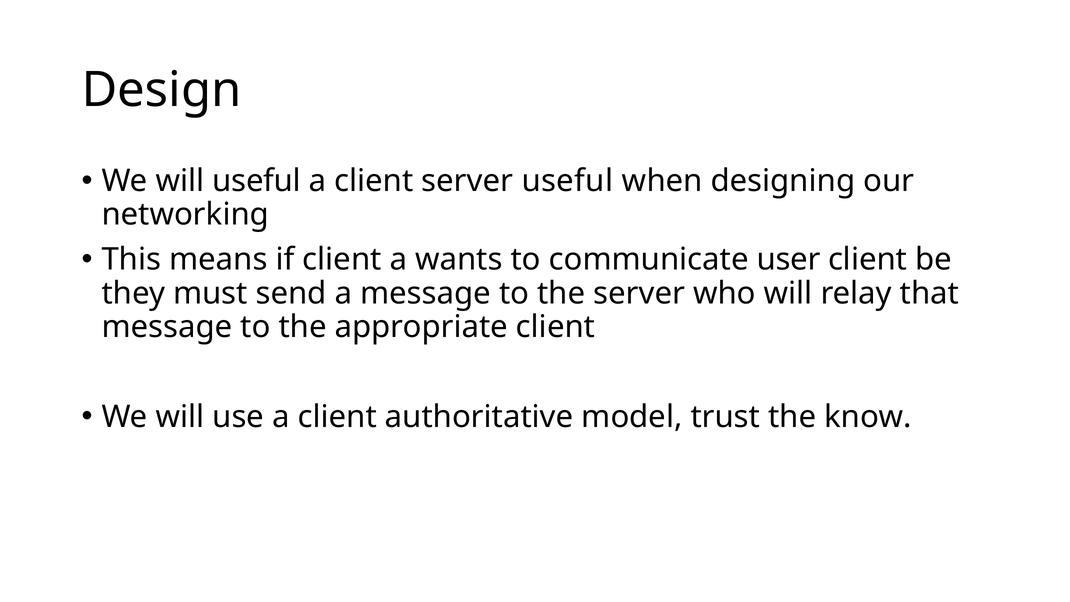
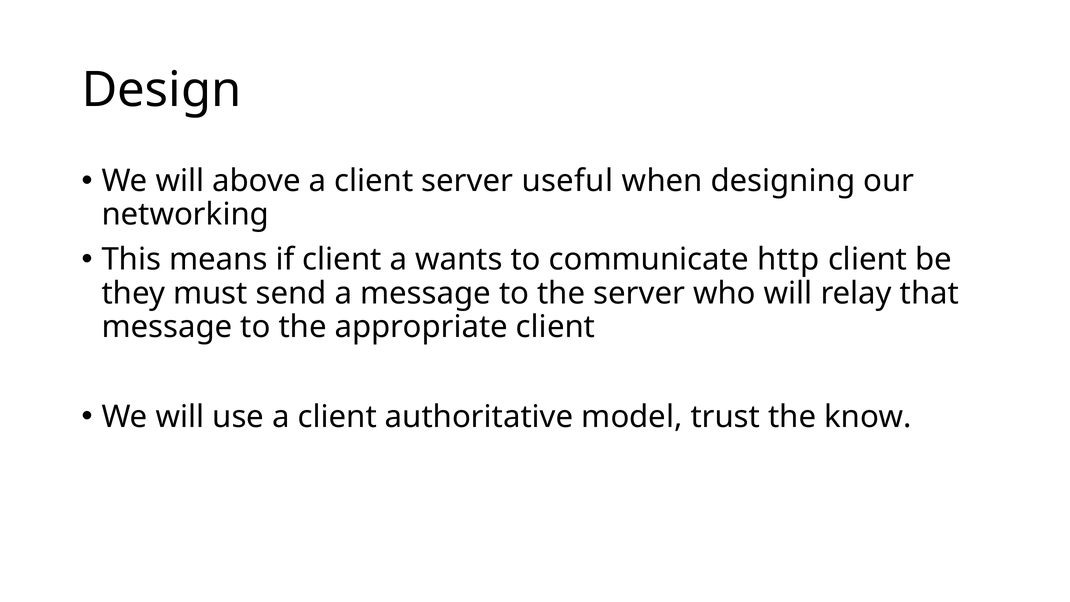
will useful: useful -> above
user: user -> http
